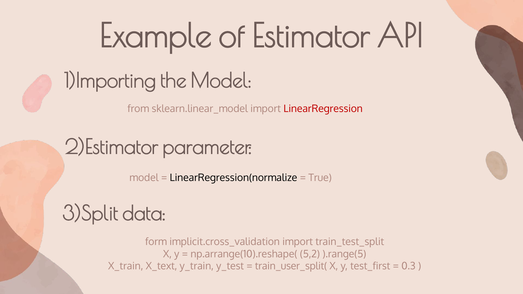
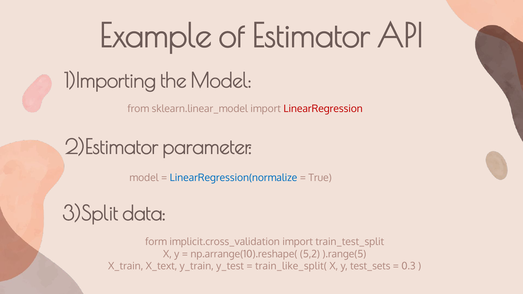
LinearRegression(normalize colour: black -> blue
train_user_split(: train_user_split( -> train_like_split(
test_first: test_first -> test_sets
